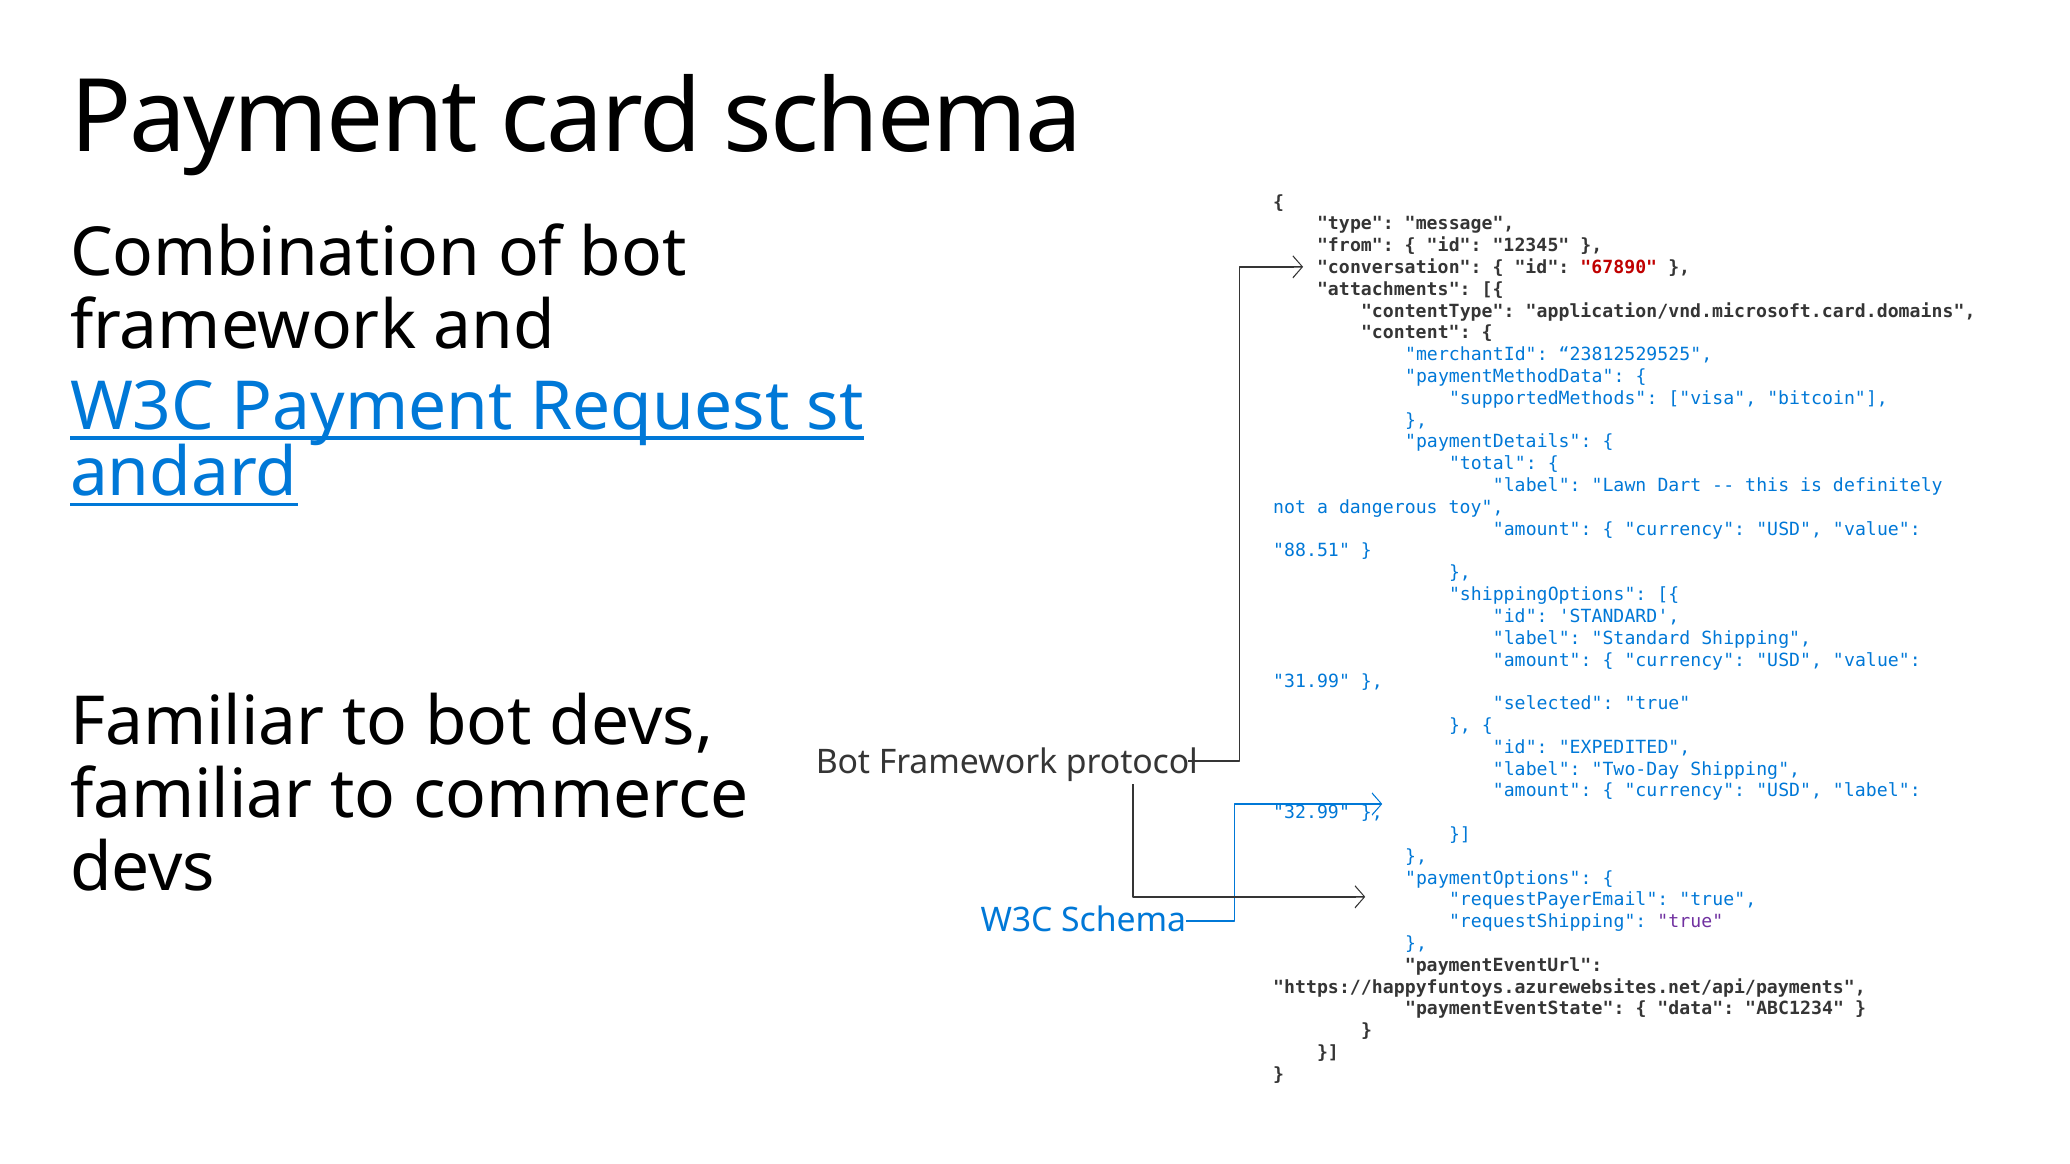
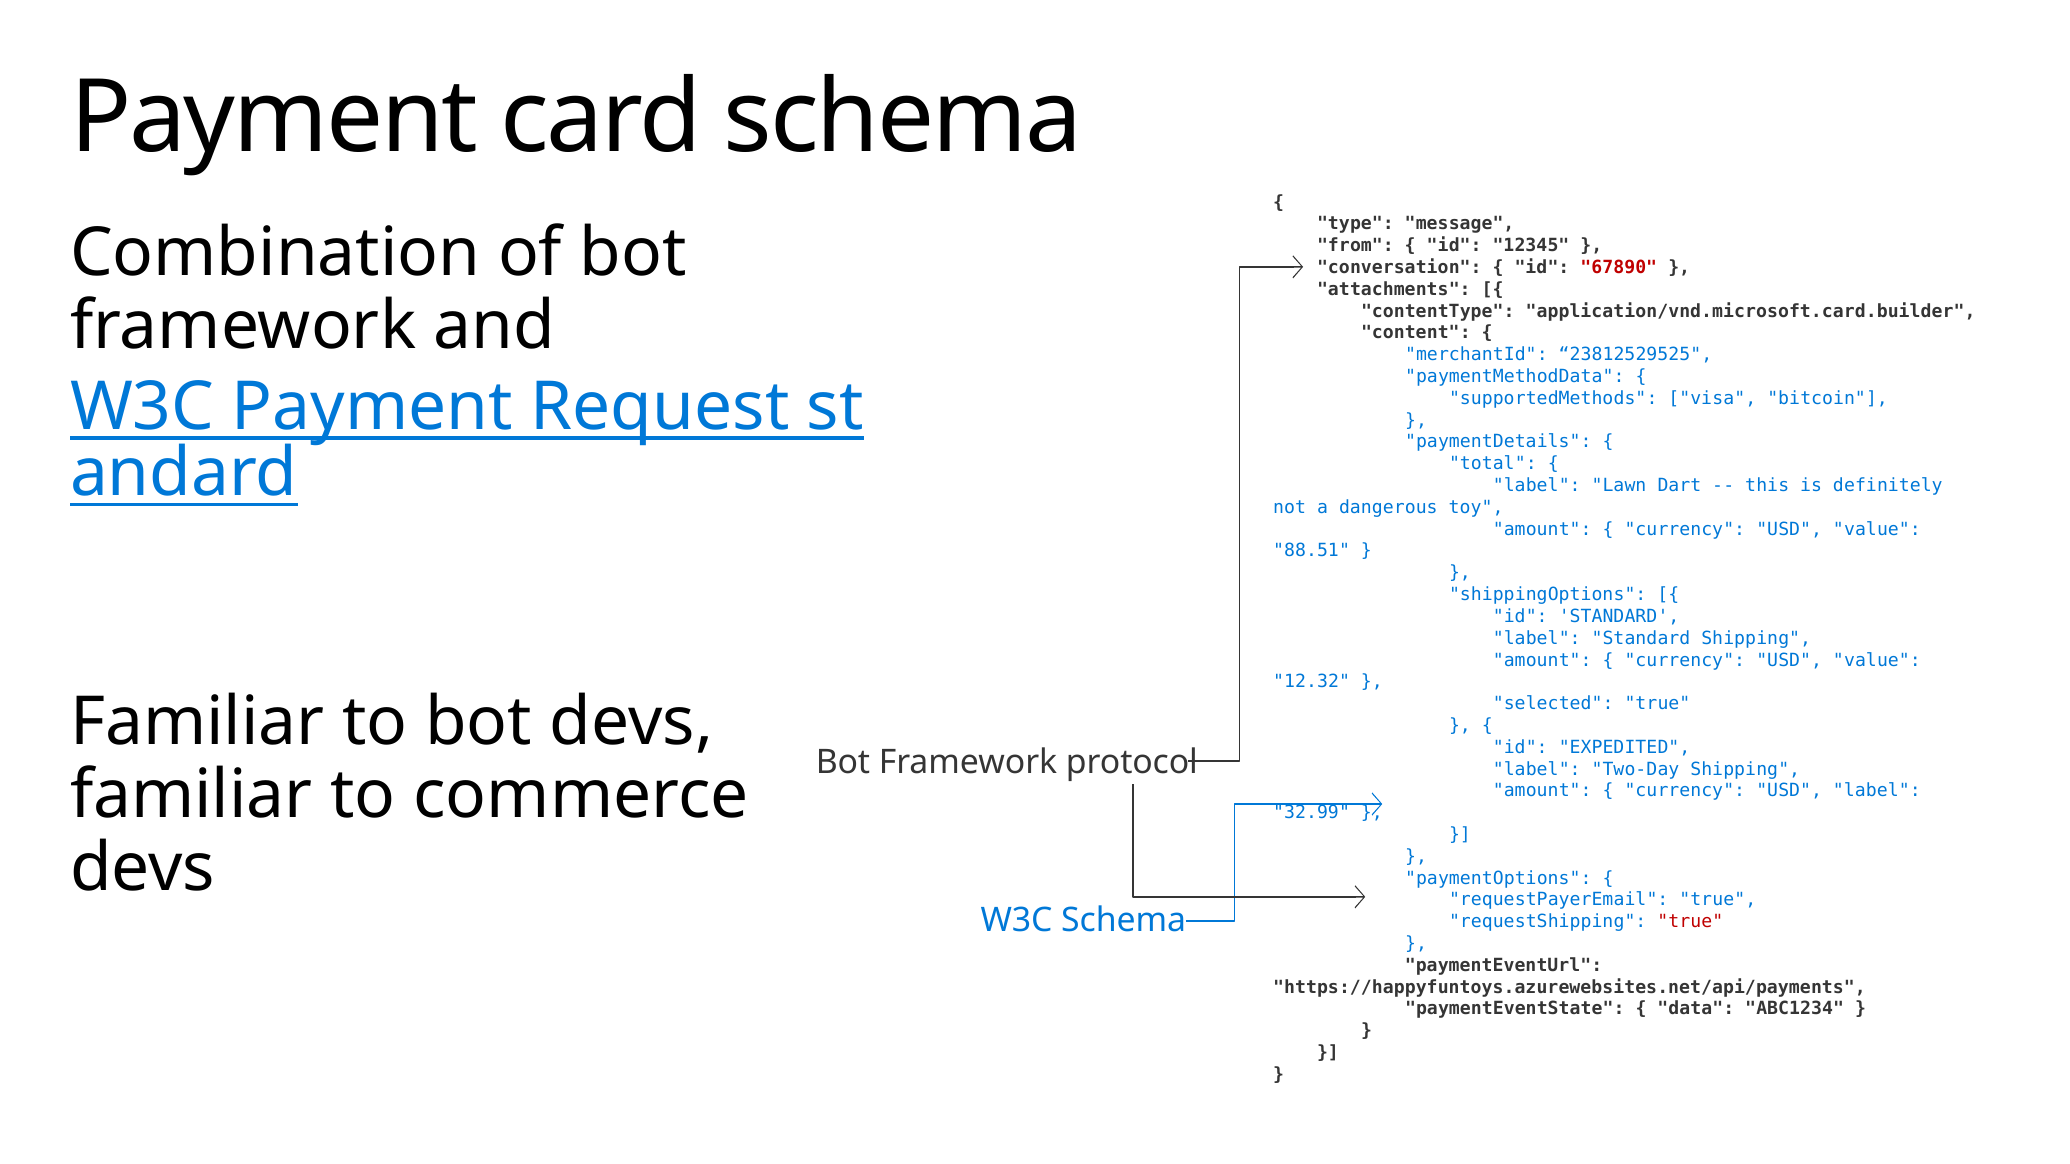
application/vnd.microsoft.card.domains: application/vnd.microsoft.card.domains -> application/vnd.microsoft.card.builder
31.99: 31.99 -> 12.32
true at (1690, 922) colour: purple -> red
